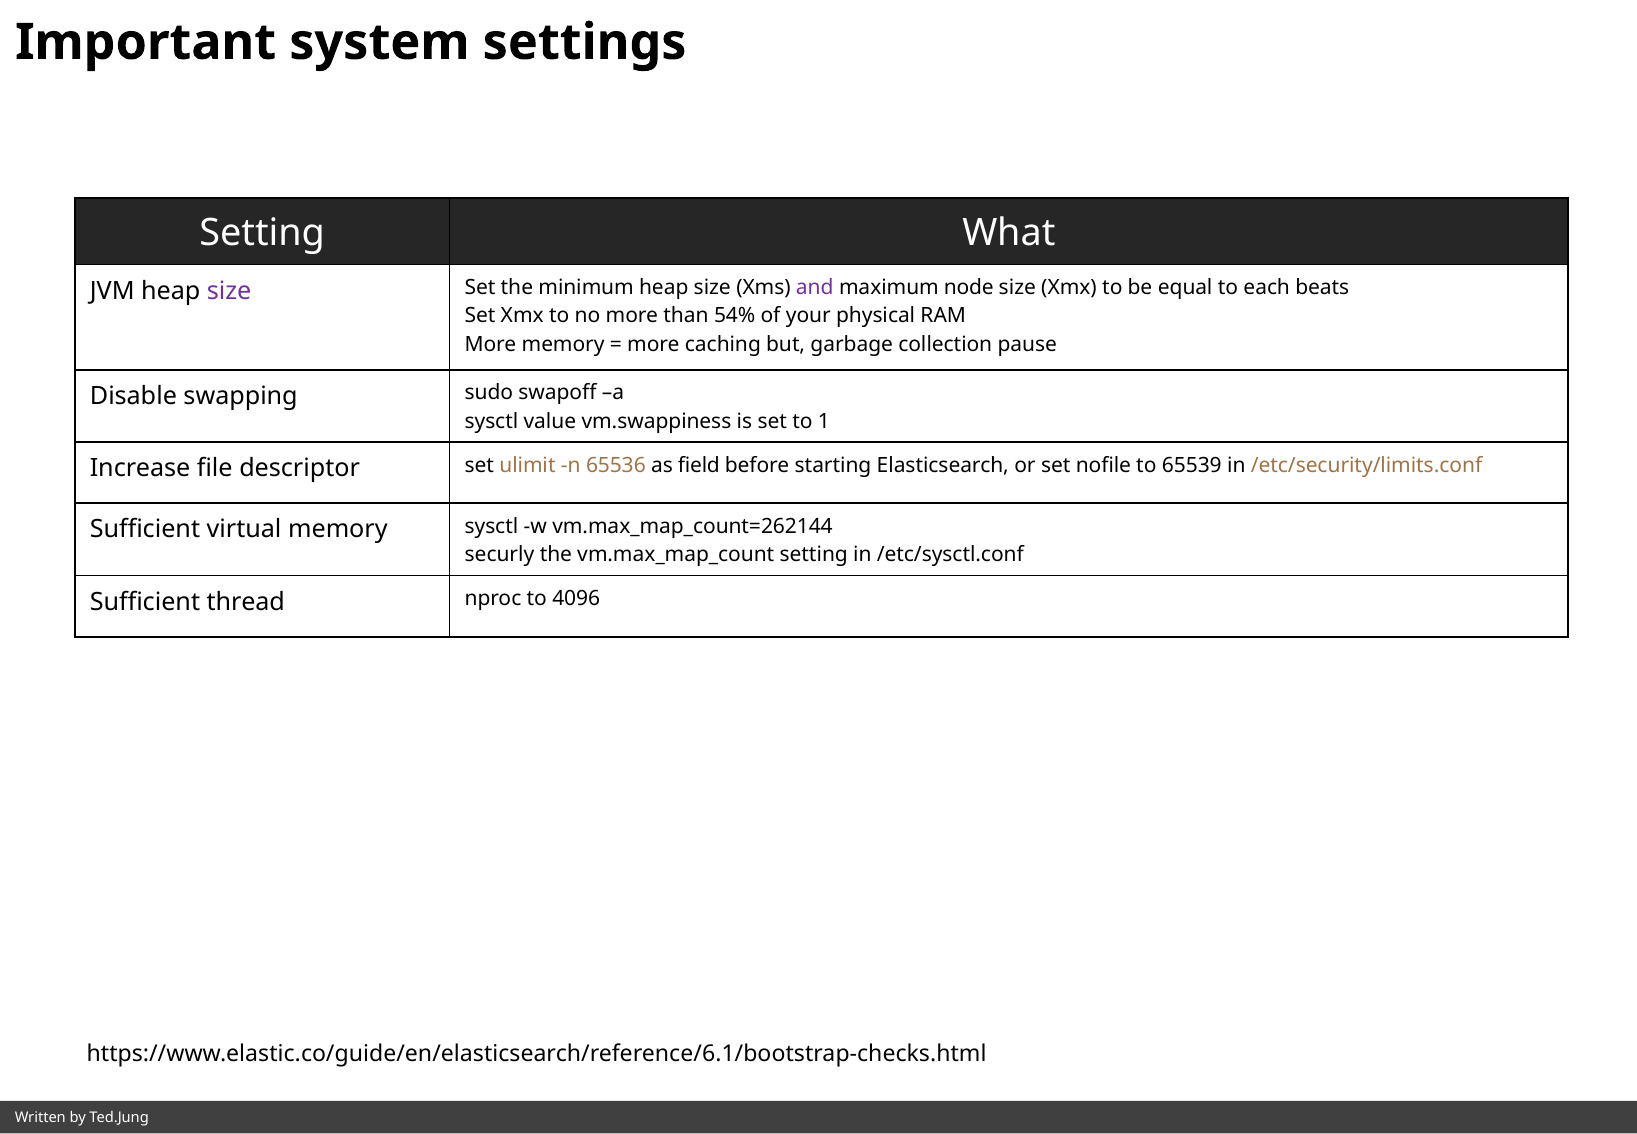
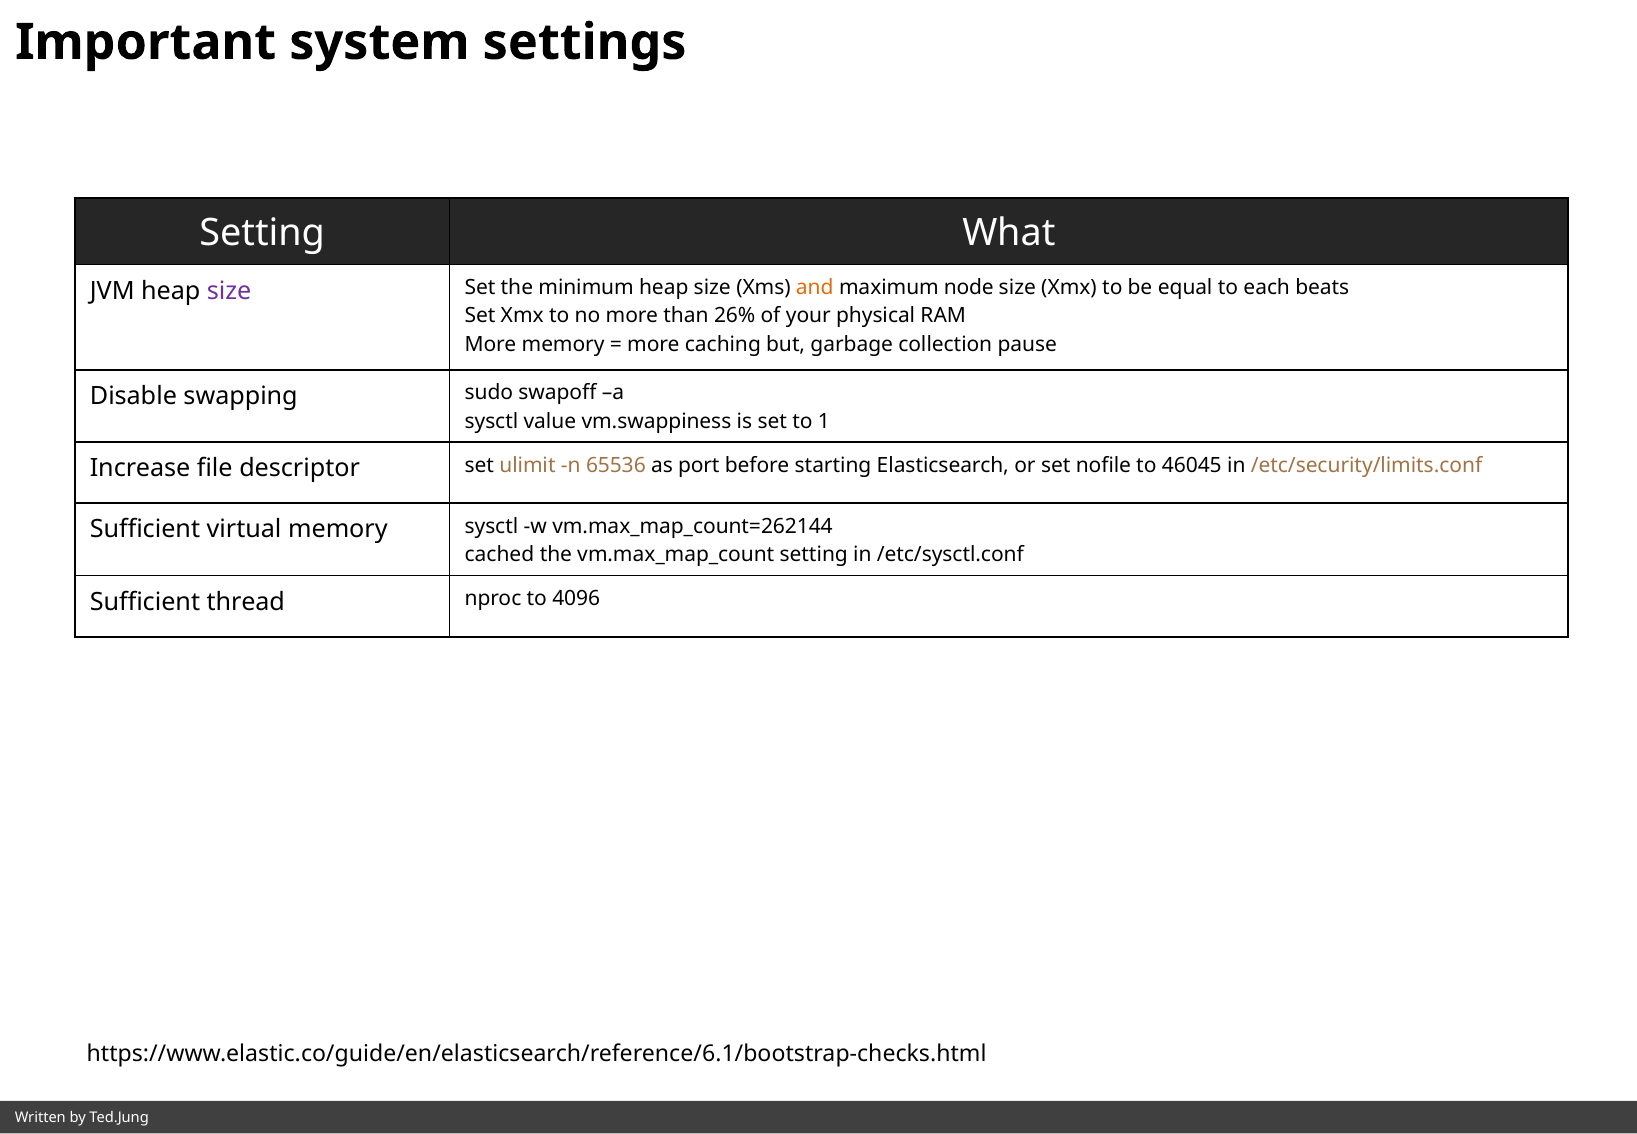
and colour: purple -> orange
54%: 54% -> 26%
field: field -> port
65539: 65539 -> 46045
securly: securly -> cached
